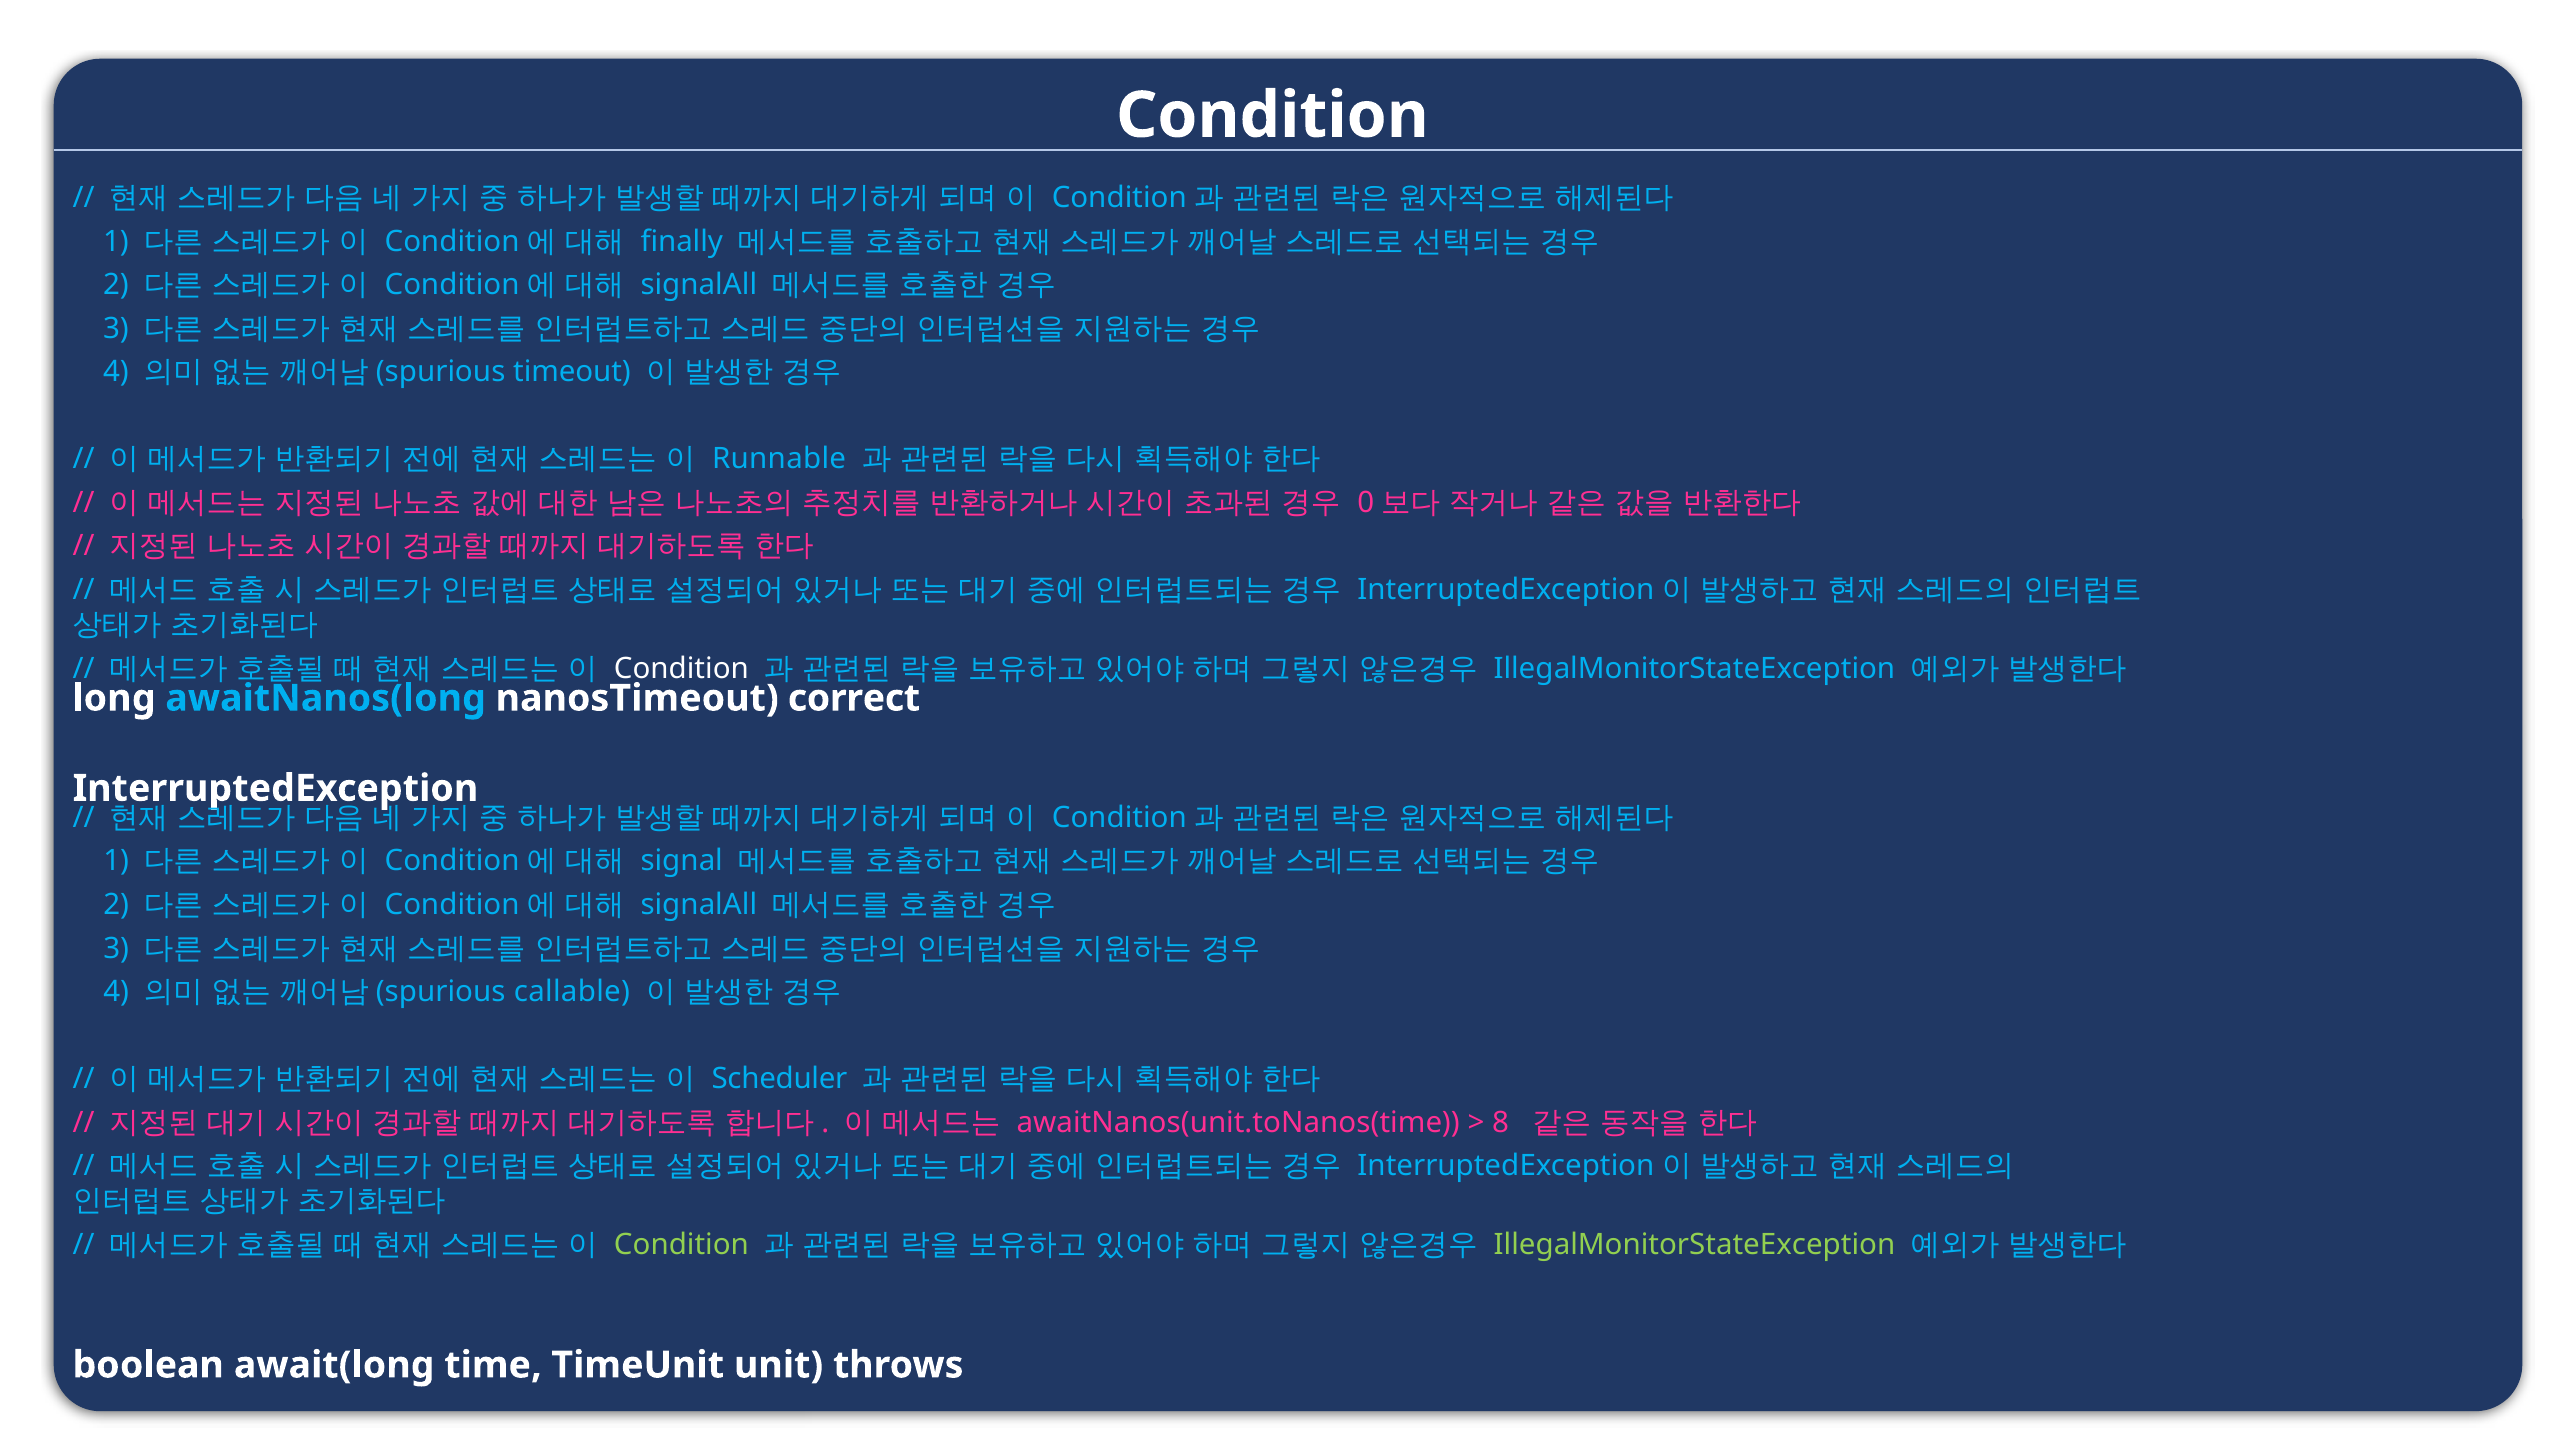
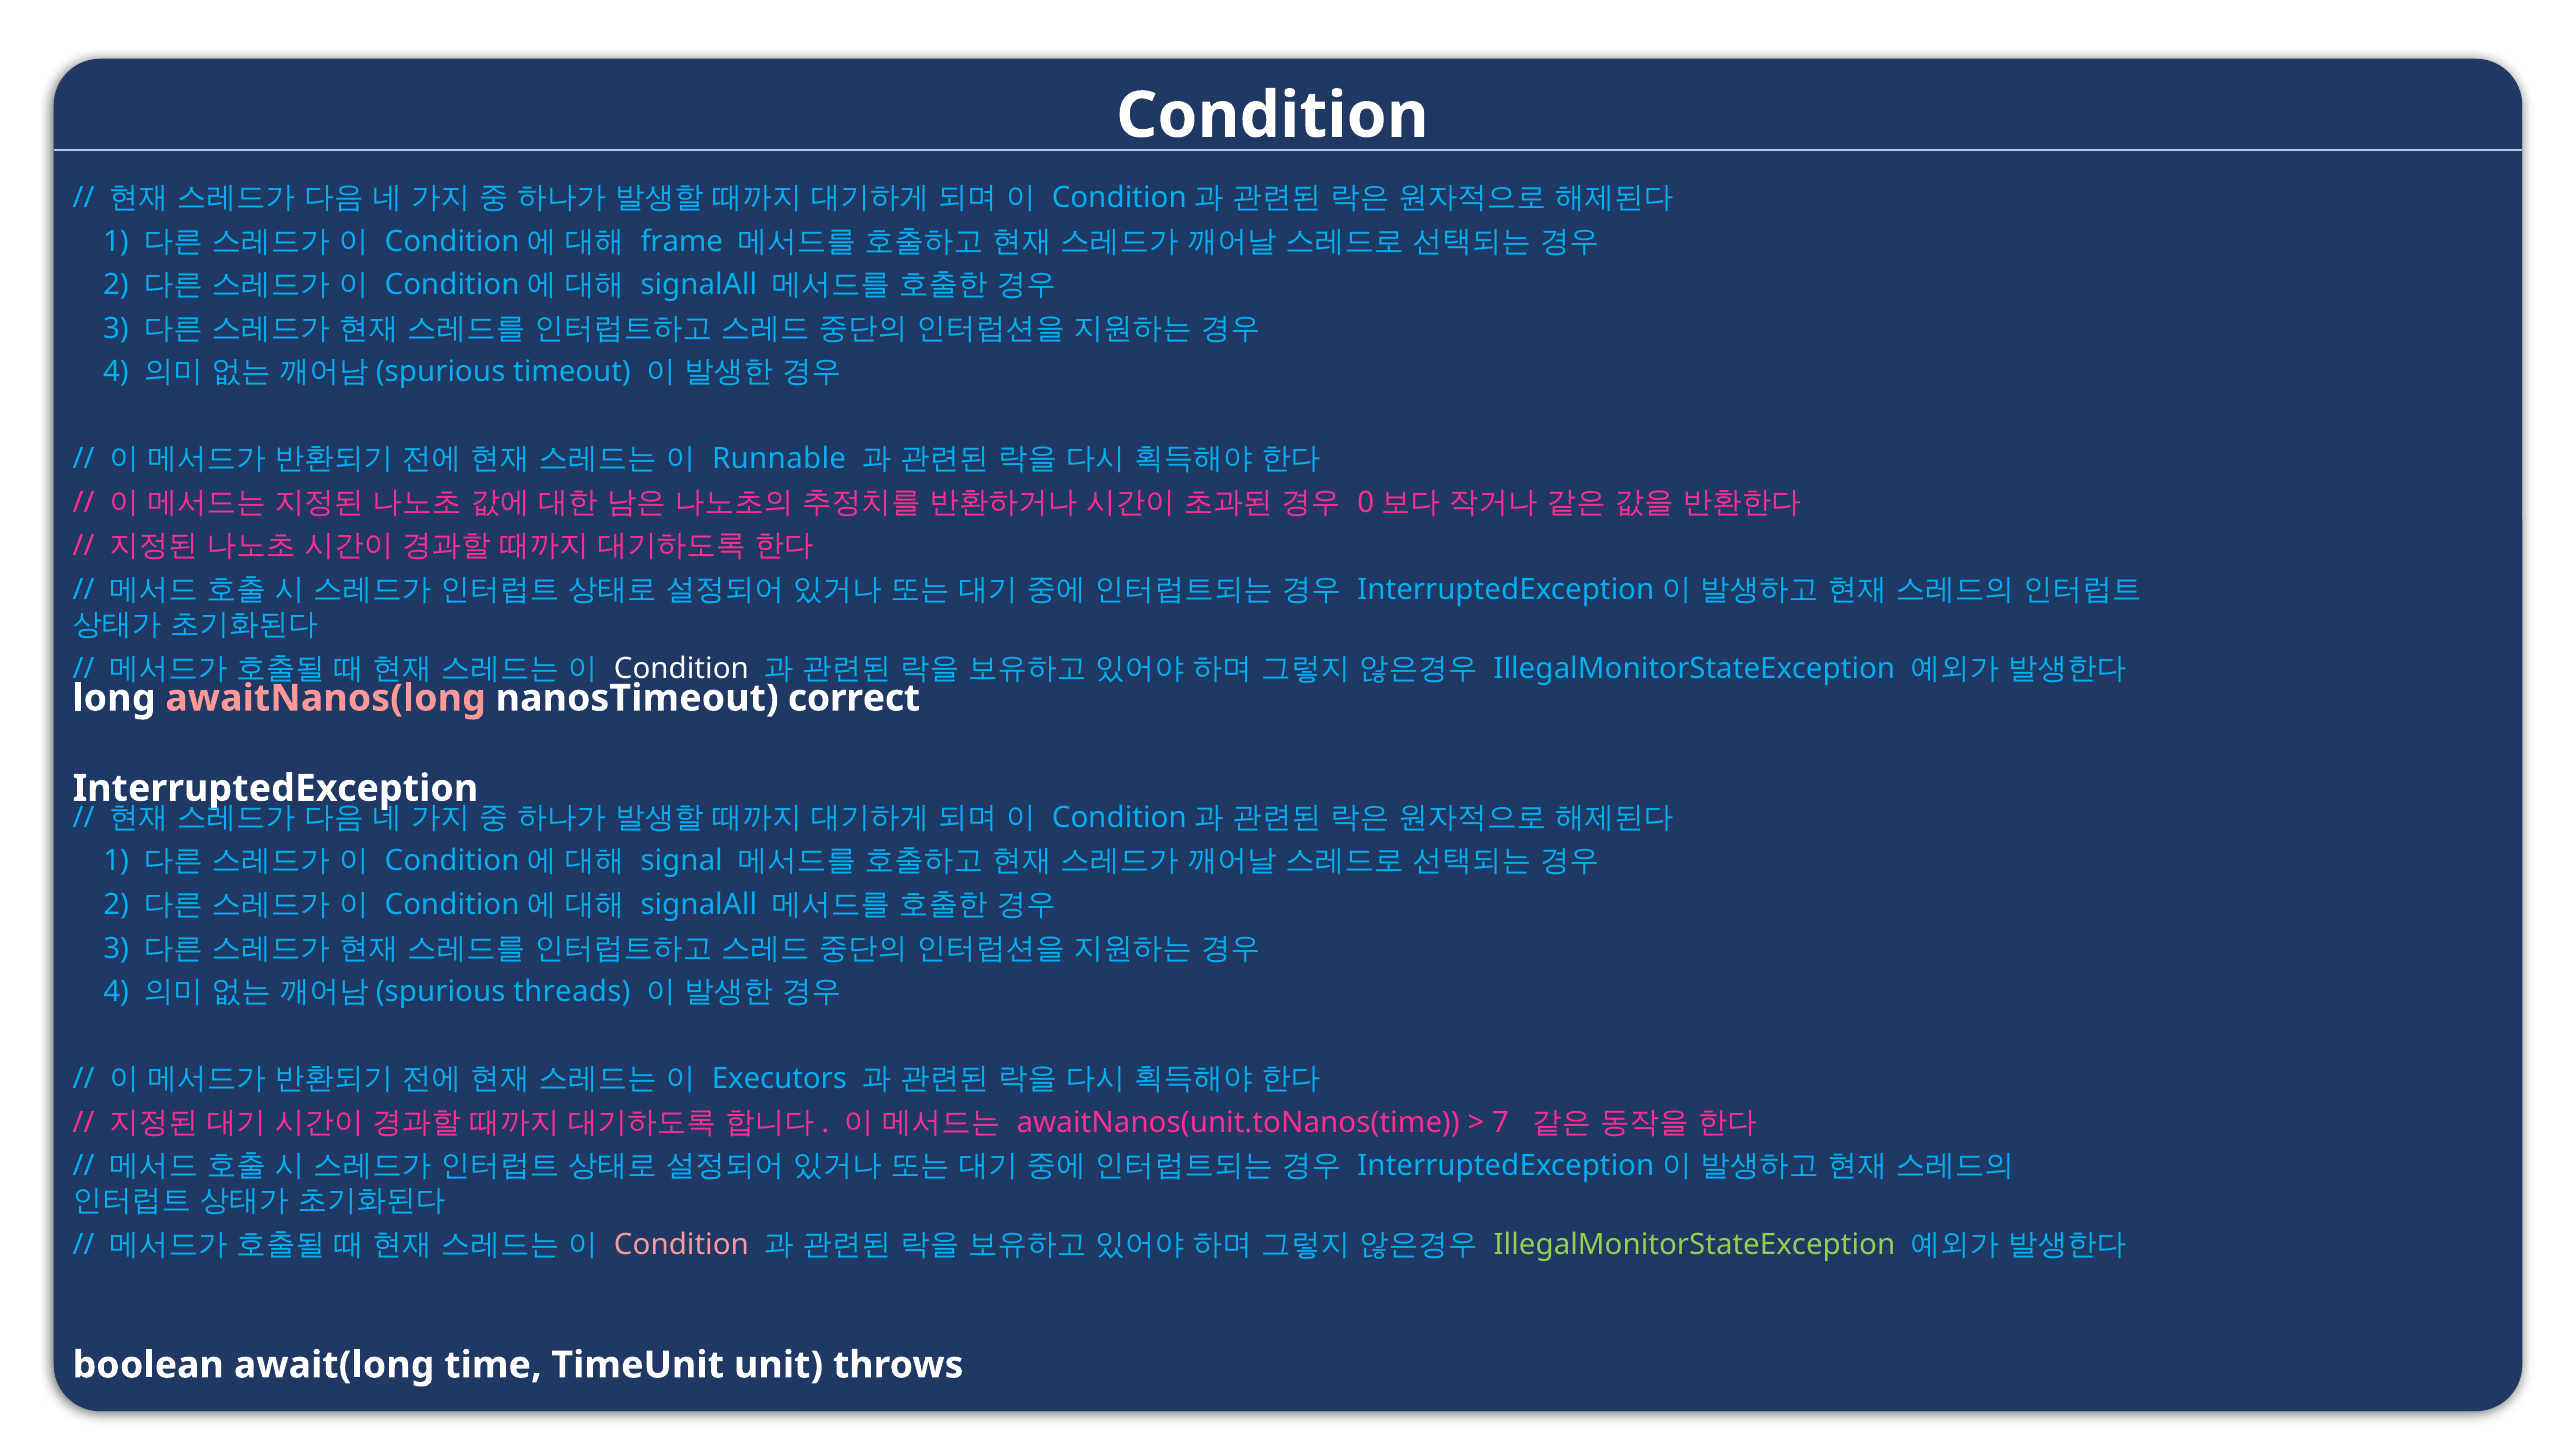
finally: finally -> frame
awaitNanos(long colour: light blue -> pink
callable: callable -> threads
Scheduler: Scheduler -> Executors
8: 8 -> 7
Condition at (681, 1245) colour: light green -> pink
